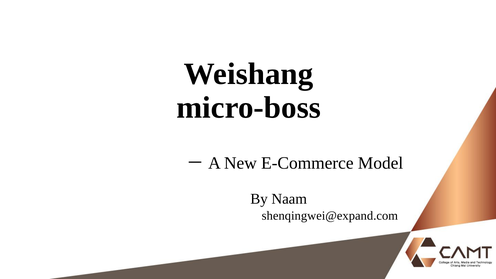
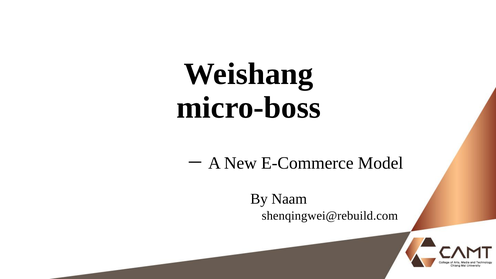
shenqingwei@expand.com: shenqingwei@expand.com -> shenqingwei@rebuild.com
